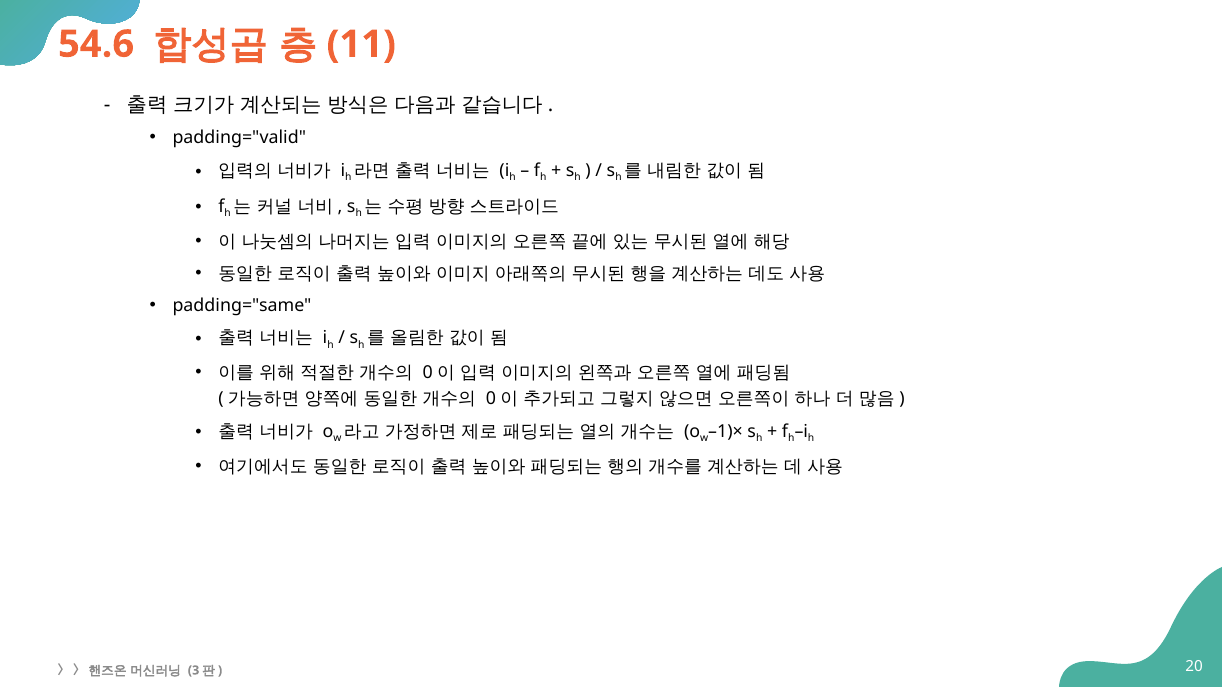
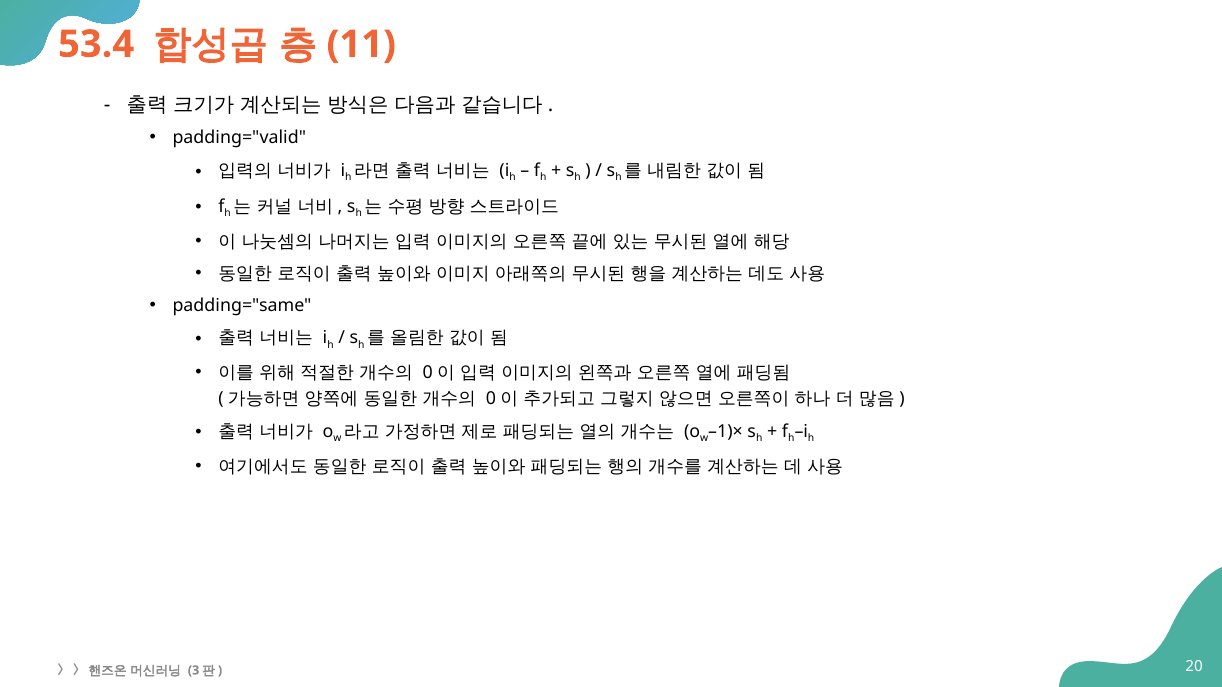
54.6: 54.6 -> 53.4
